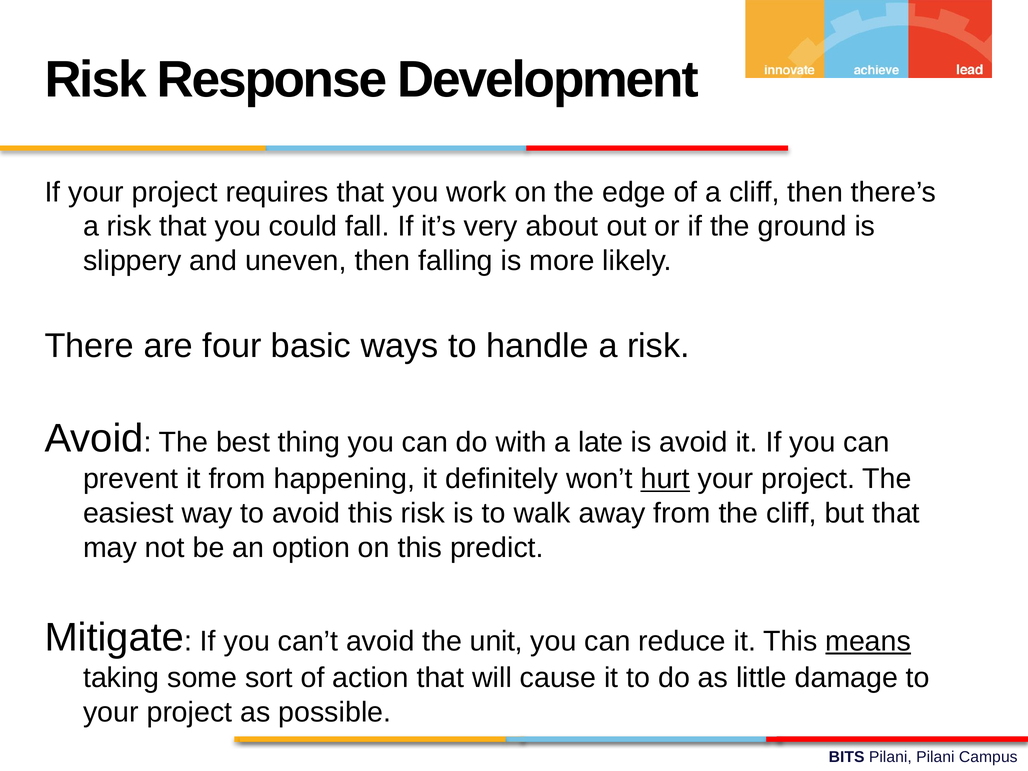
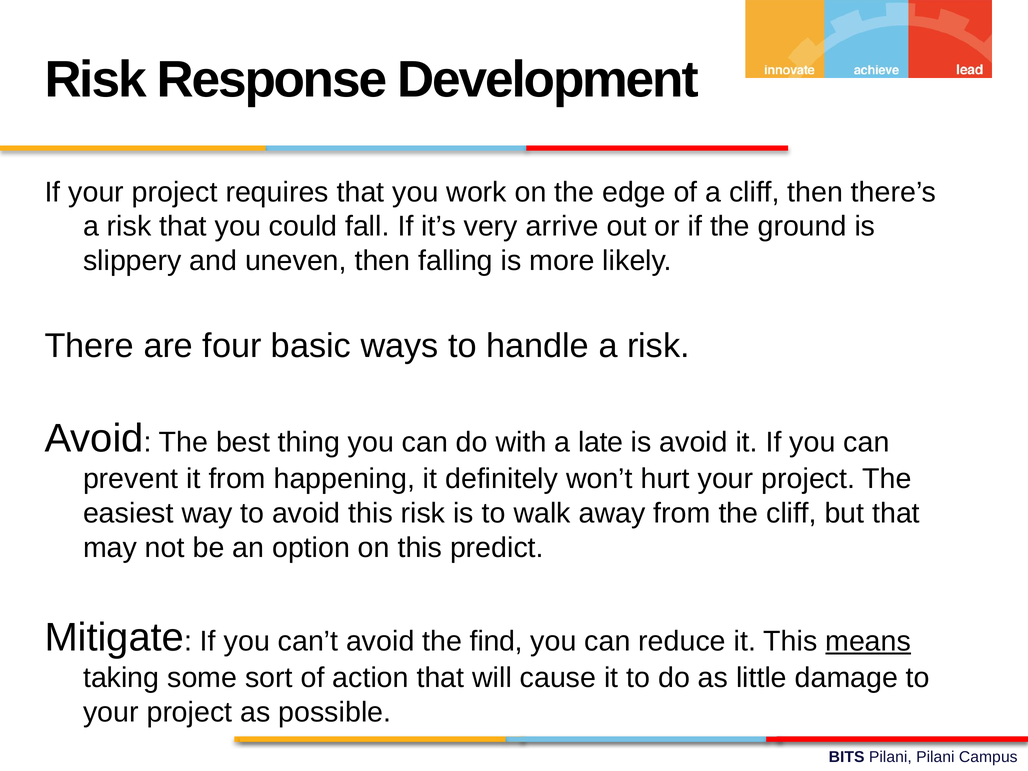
about: about -> arrive
hurt underline: present -> none
unit: unit -> find
